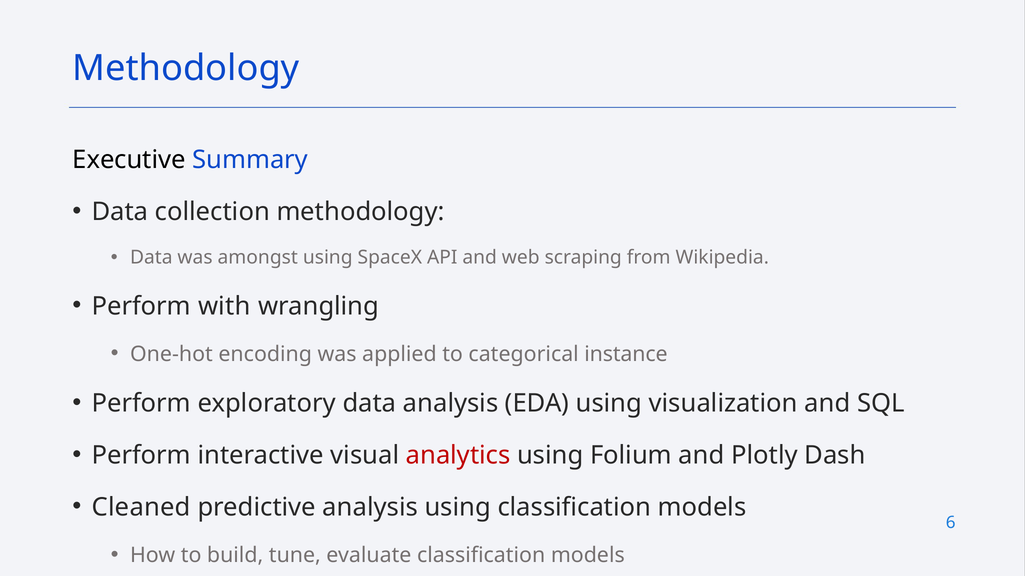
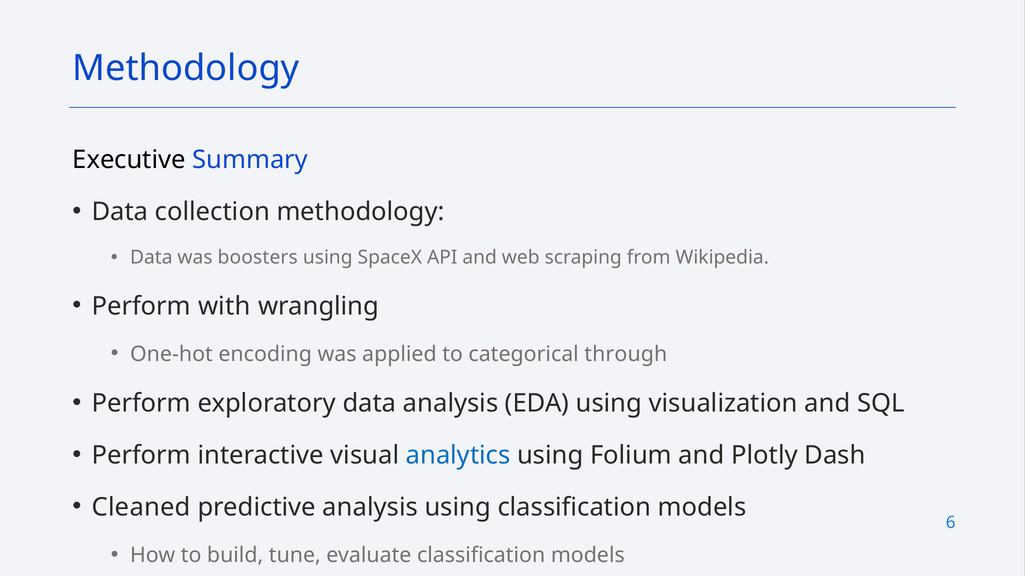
amongst: amongst -> boosters
instance: instance -> through
analytics colour: red -> blue
